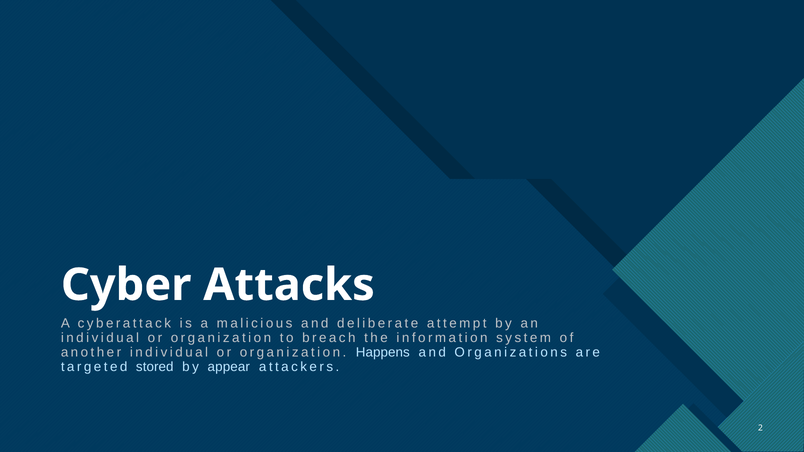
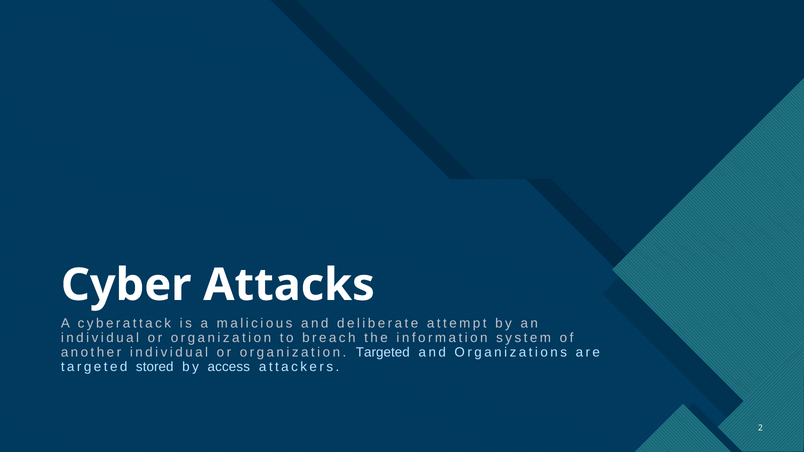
organization Happens: Happens -> Targeted
appear: appear -> access
